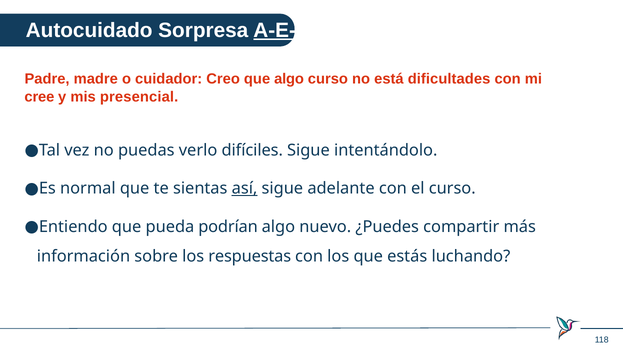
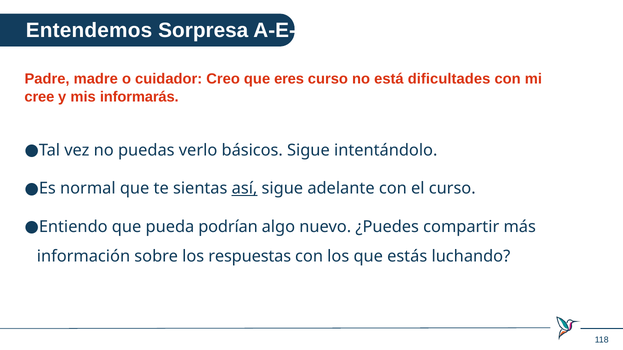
Autocuidado: Autocuidado -> Entendemos
A-E-C-P underline: present -> none
que algo: algo -> eres
presencial: presencial -> informarás
difíciles: difíciles -> básicos
